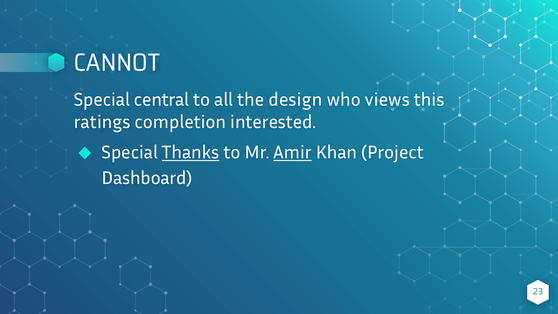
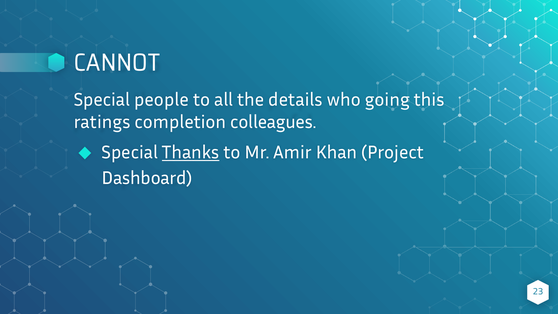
central: central -> people
design: design -> details
views: views -> going
interested: interested -> colleagues
Amir underline: present -> none
